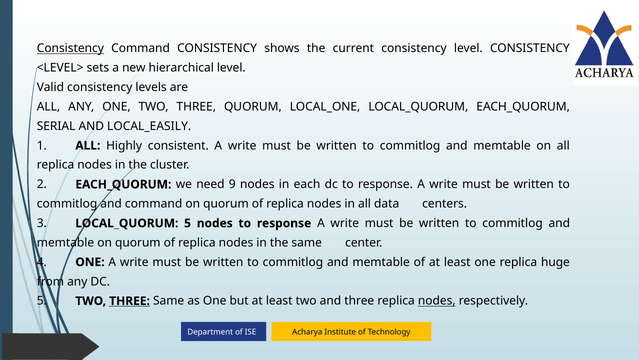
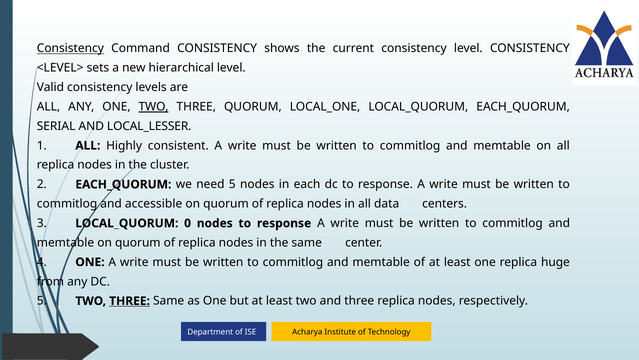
TWO at (154, 107) underline: none -> present
LOCAL_EASILY: LOCAL_EASILY -> LOCAL_LESSER
need 9: 9 -> 5
and command: command -> accessible
LOCAL_QUORUM 5: 5 -> 0
nodes at (437, 301) underline: present -> none
